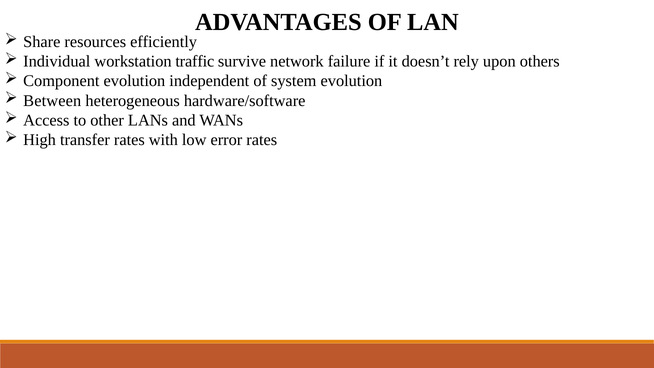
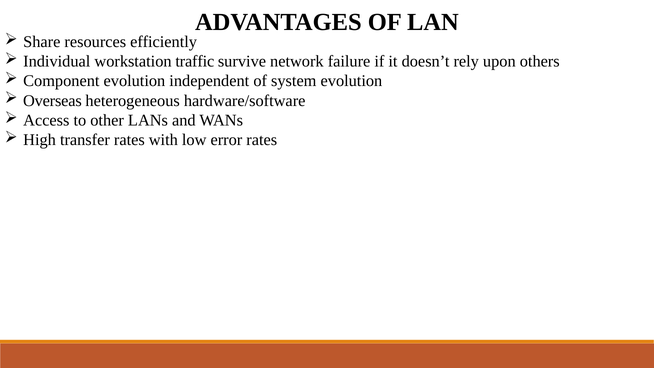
Between: Between -> Overseas
